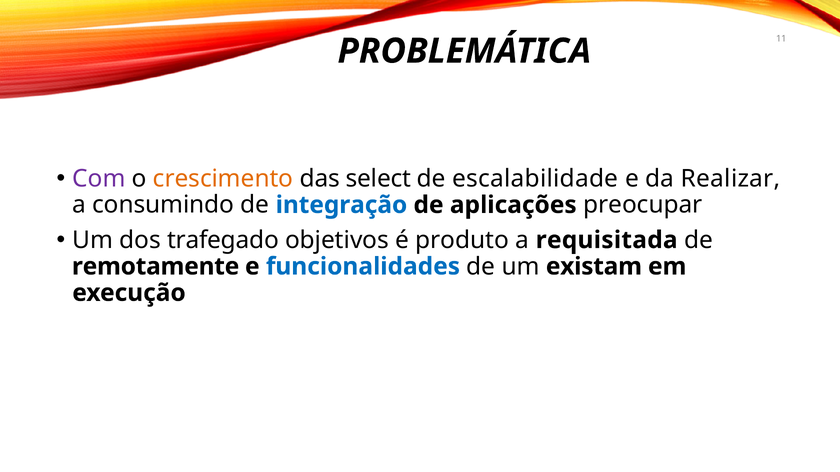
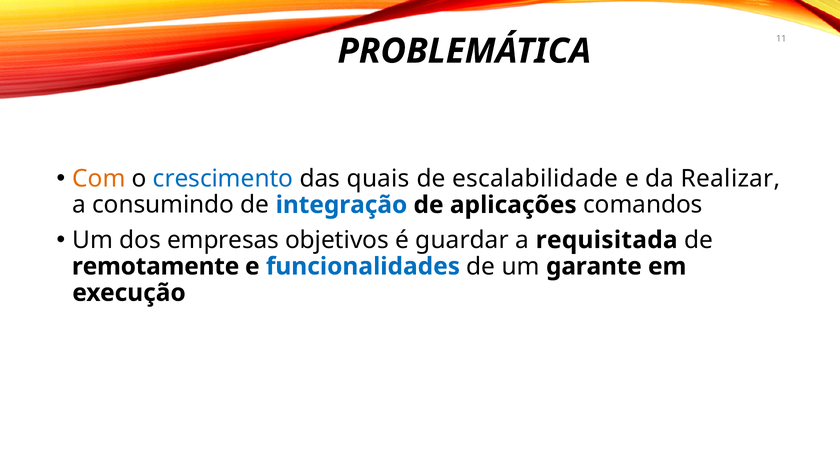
Com colour: purple -> orange
crescimento colour: orange -> blue
select: select -> quais
preocupar: preocupar -> comandos
trafegado: trafegado -> empresas
produto: produto -> guardar
existam: existam -> garante
